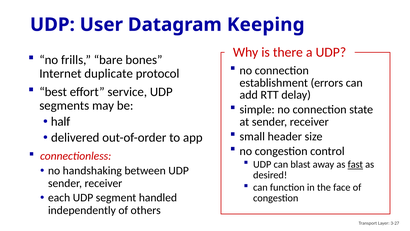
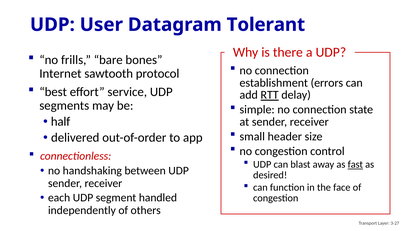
Keeping: Keeping -> Tolerant
duplicate: duplicate -> sawtooth
RTT underline: none -> present
